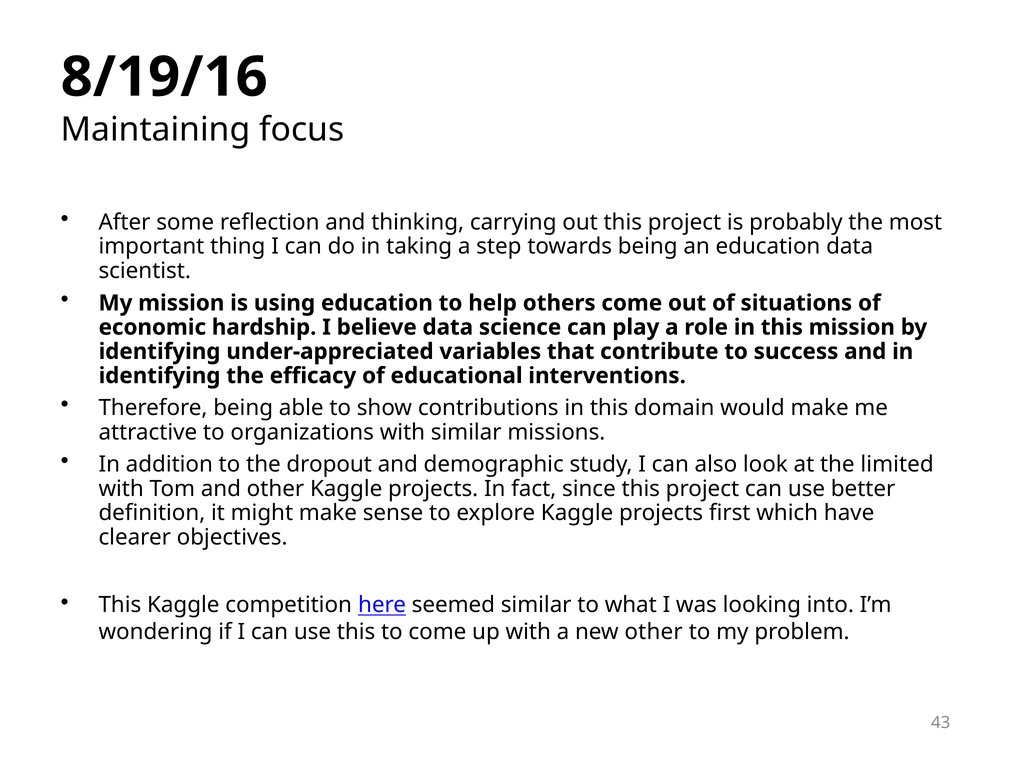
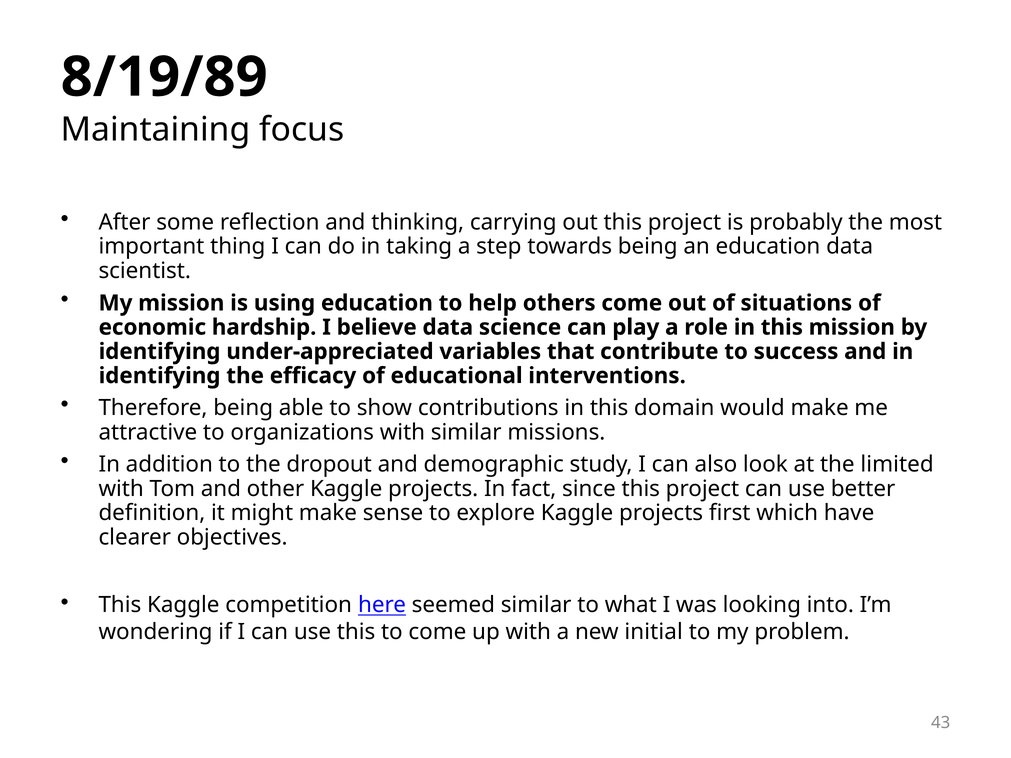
8/19/16: 8/19/16 -> 8/19/89
new other: other -> initial
